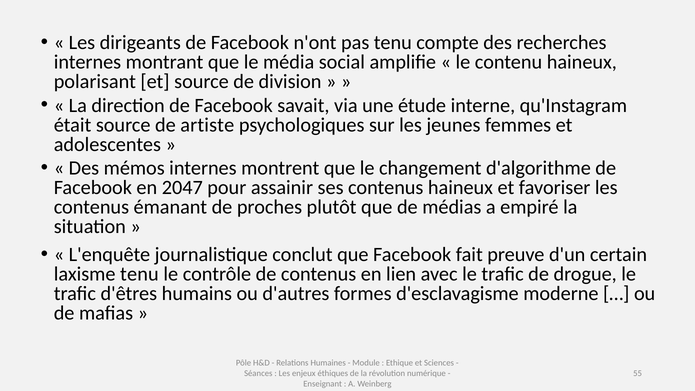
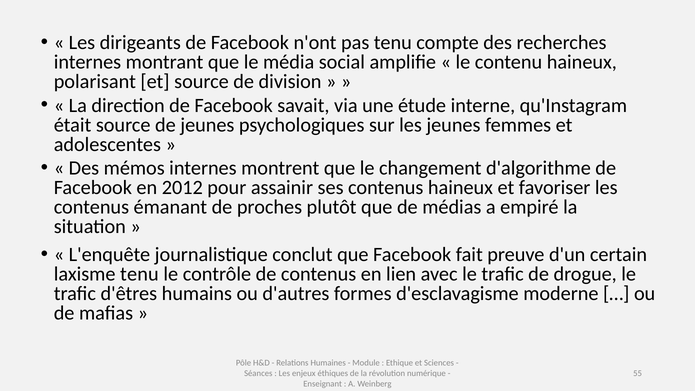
de artiste: artiste -> jeunes
2047: 2047 -> 2012
